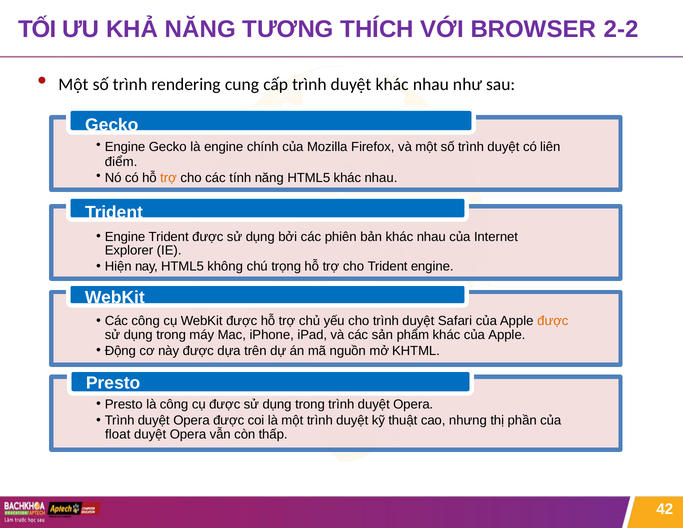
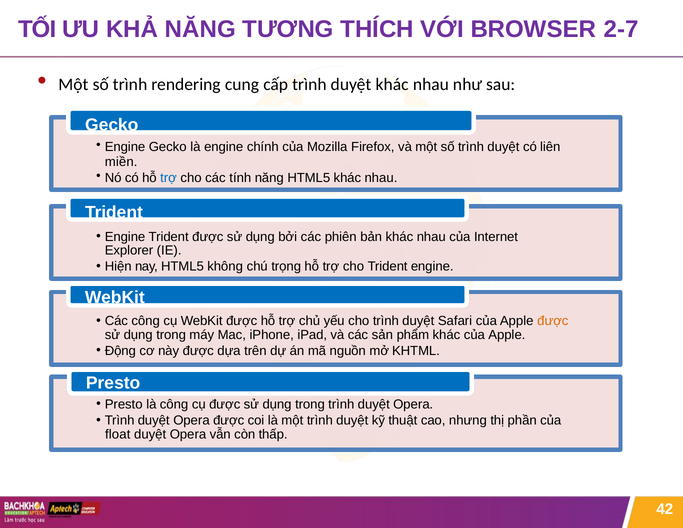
2-2: 2-2 -> 2-7
điểm: điểm -> miền
trợ at (169, 178) colour: orange -> blue
